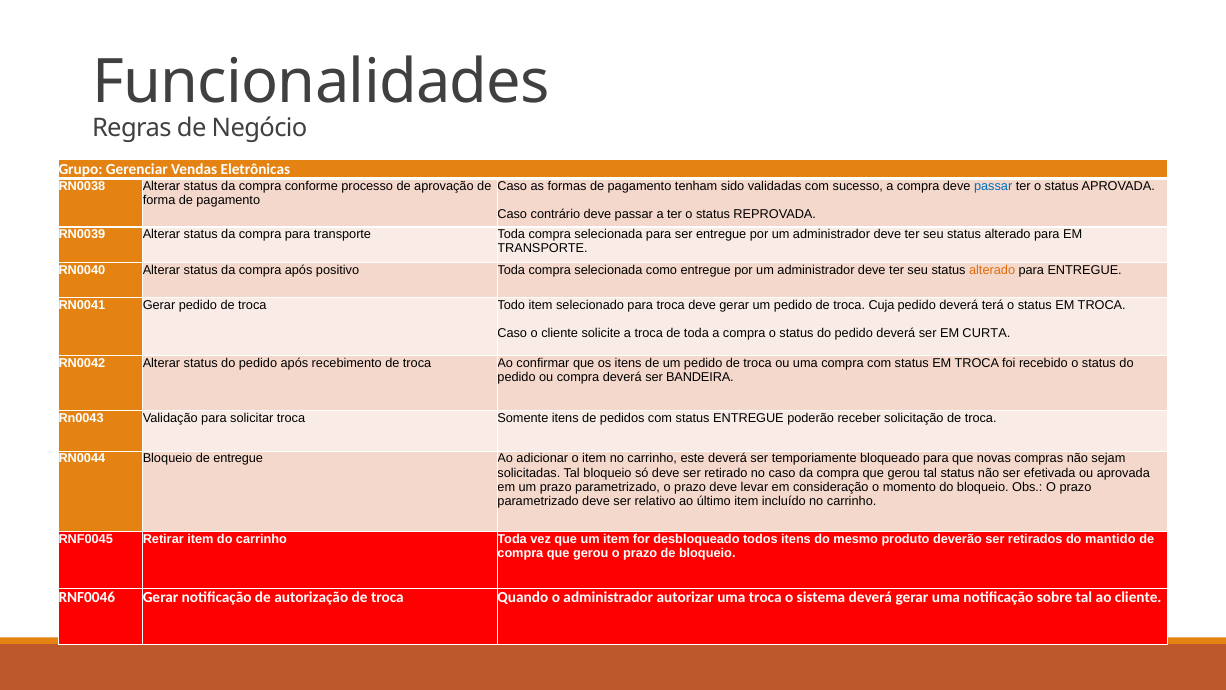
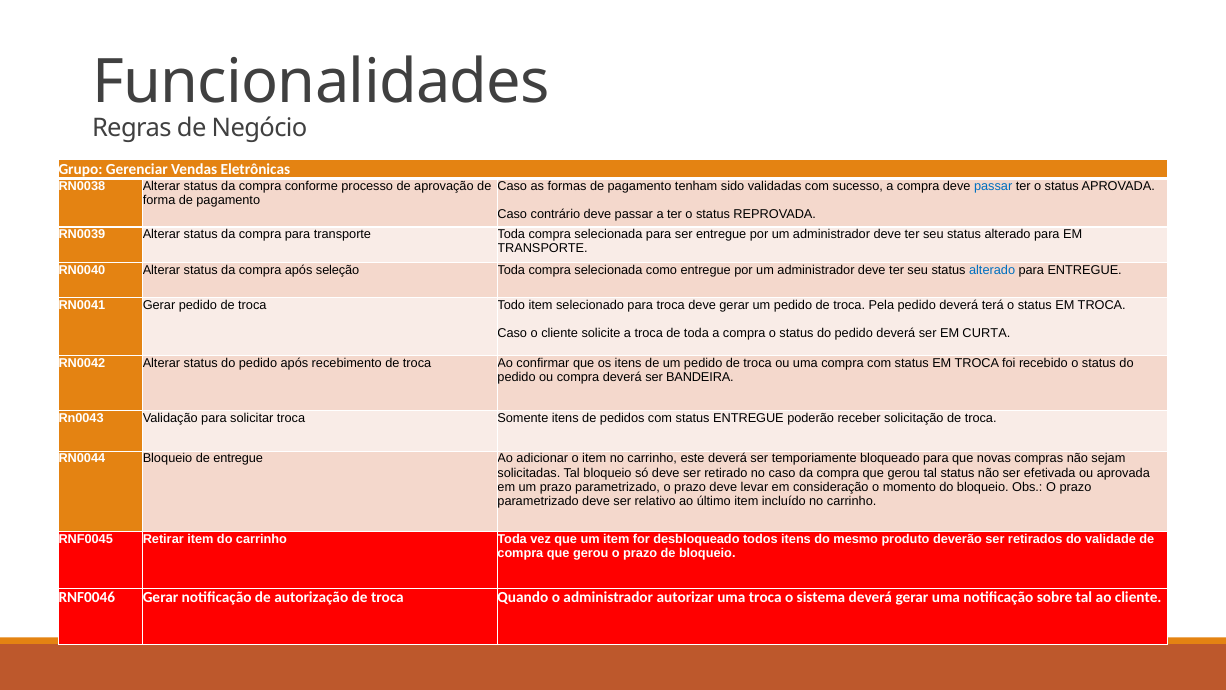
positivo: positivo -> seleção
alterado at (992, 270) colour: orange -> blue
Cuja: Cuja -> Pela
mantido: mantido -> validade
